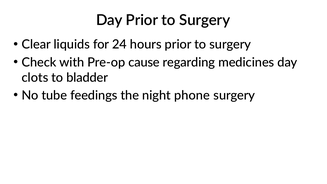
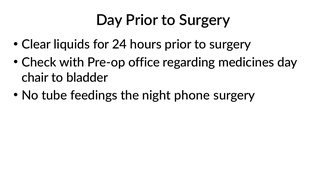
cause: cause -> office
clots: clots -> chair
